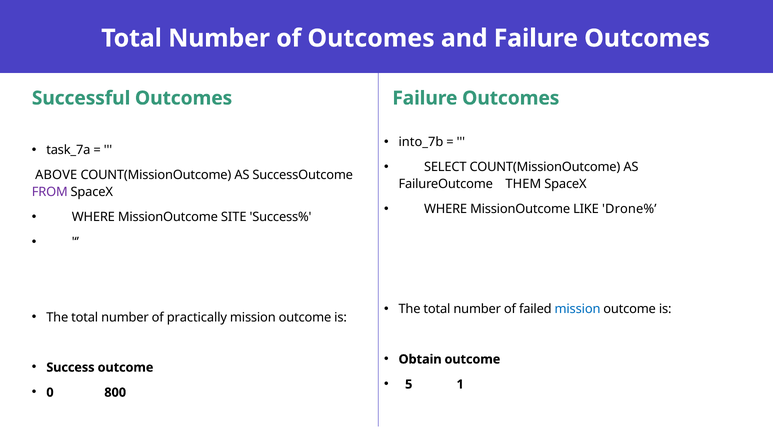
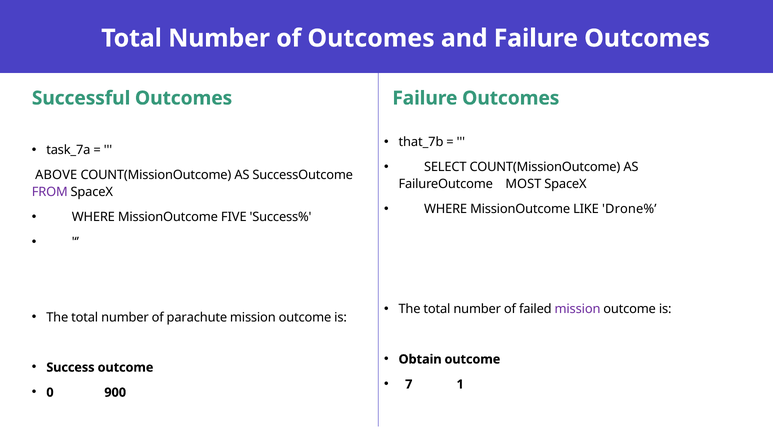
into_7b: into_7b -> that_7b
THEM: THEM -> MOST
SITE: SITE -> FIVE
mission at (578, 309) colour: blue -> purple
practically: practically -> parachute
5: 5 -> 7
800: 800 -> 900
